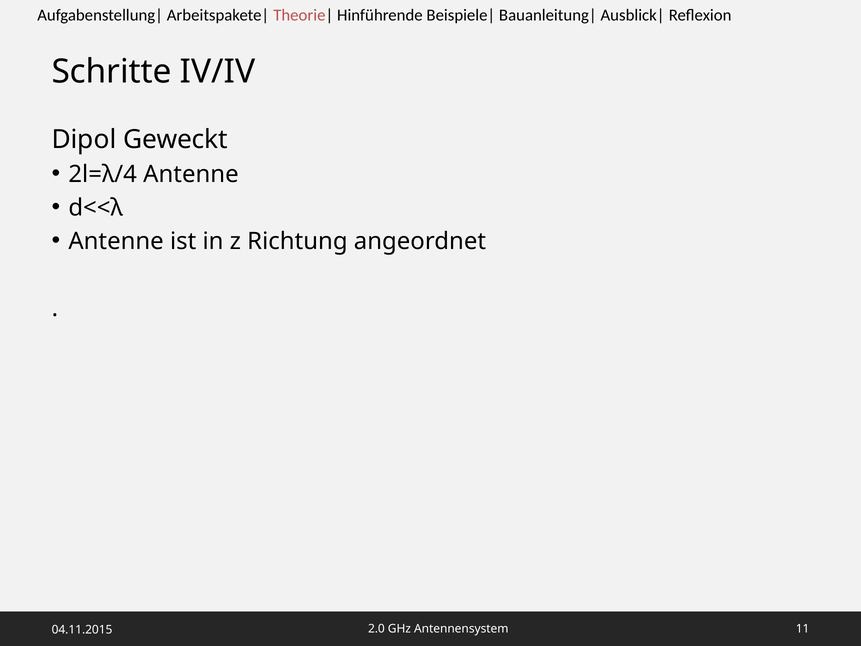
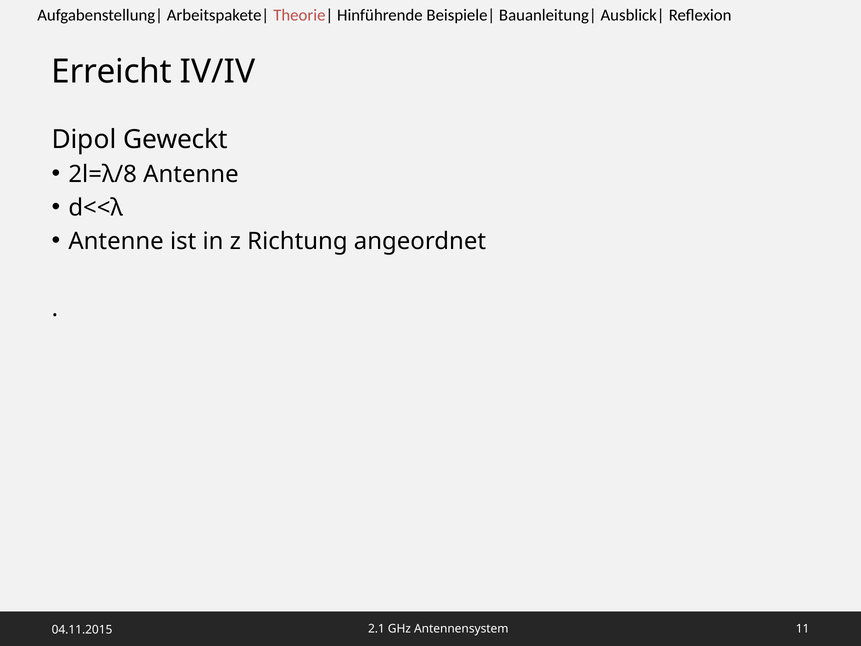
Schritte: Schritte -> Erreicht
2l=λ/4: 2l=λ/4 -> 2l=λ/8
2.0: 2.0 -> 2.1
